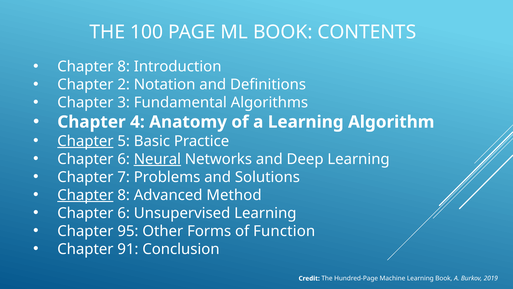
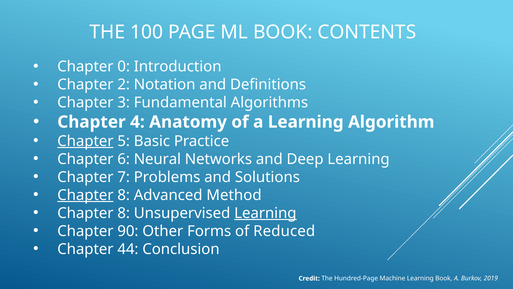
8 at (124, 66): 8 -> 0
Neural underline: present -> none
6 at (124, 213): 6 -> 8
Learning at (265, 213) underline: none -> present
95: 95 -> 90
Function: Function -> Reduced
91: 91 -> 44
